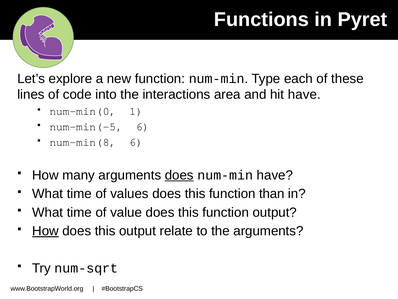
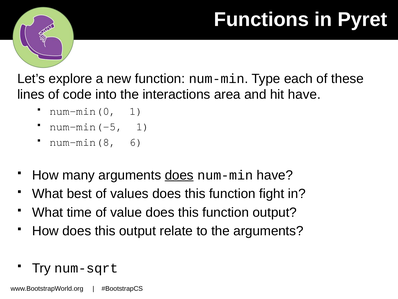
num-min(-5 6: 6 -> 1
time at (79, 194): time -> best
than: than -> fight
How at (45, 231) underline: present -> none
